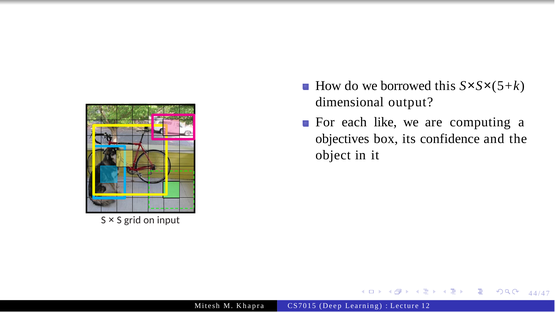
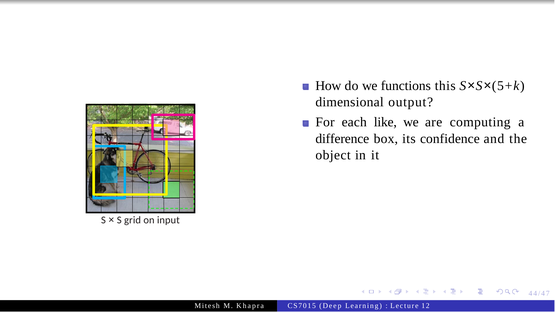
borrowed: borrowed -> functions
objectives: objectives -> difference
